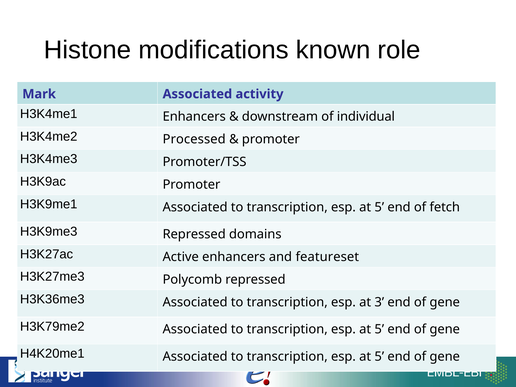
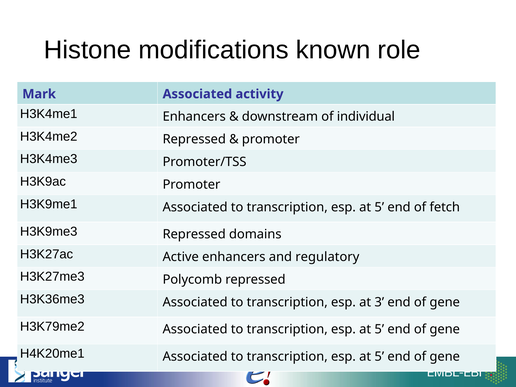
H3K4me2 Processed: Processed -> Repressed
featureset: featureset -> regulatory
